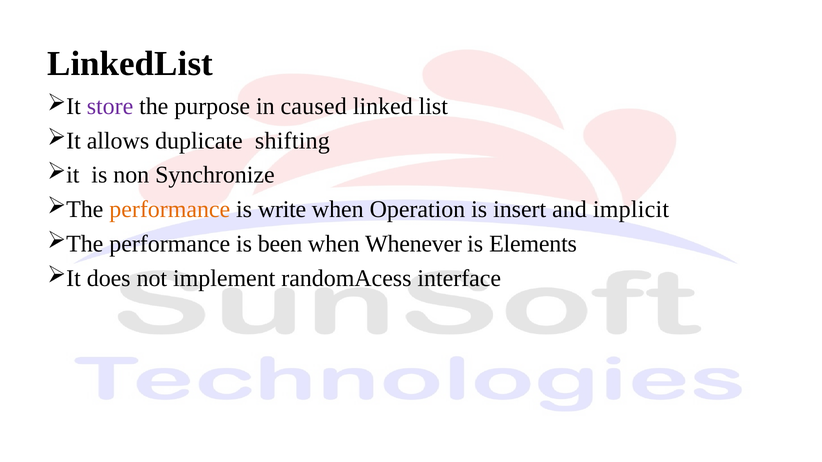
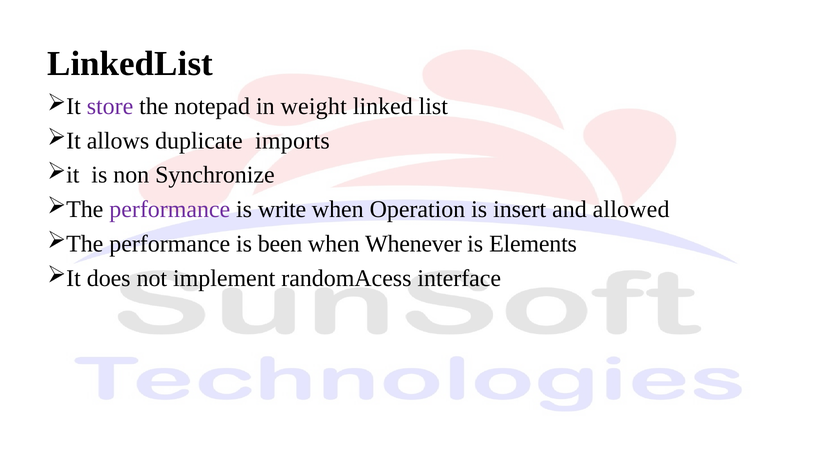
purpose: purpose -> notepad
caused: caused -> weight
shifting: shifting -> imports
performance at (170, 210) colour: orange -> purple
implicit: implicit -> allowed
